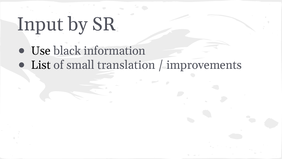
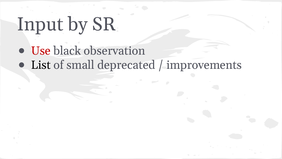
Use colour: black -> red
information: information -> observation
translation: translation -> deprecated
